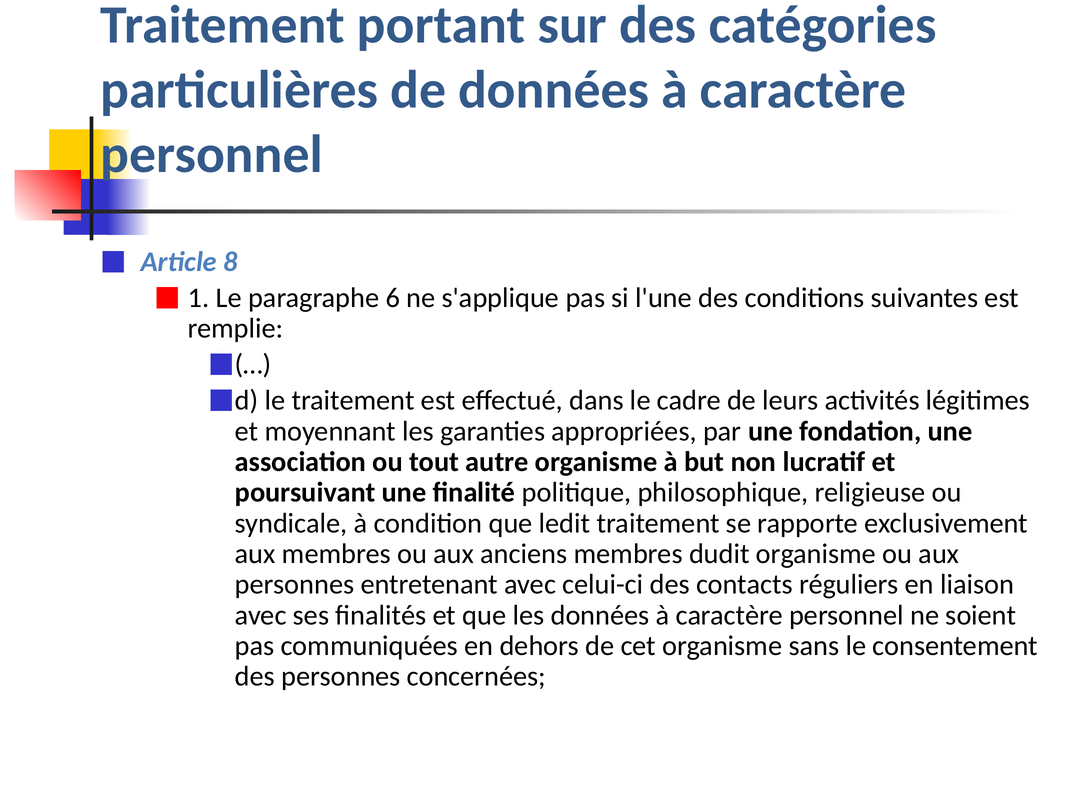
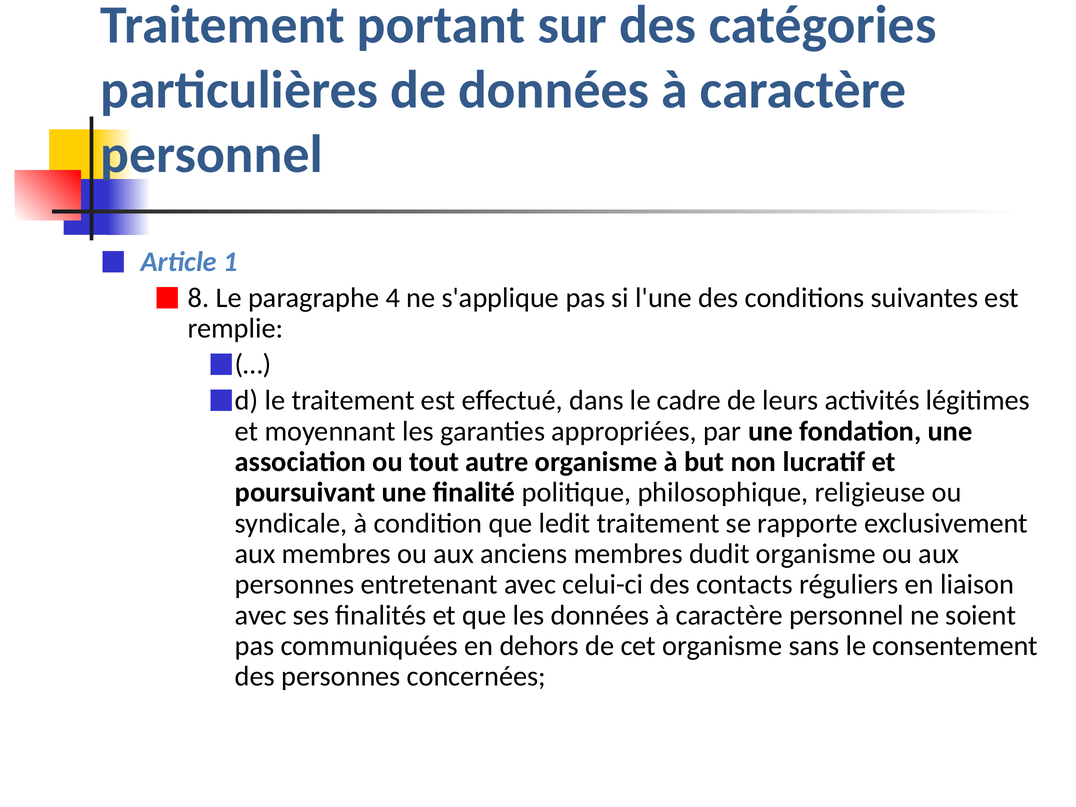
8: 8 -> 1
1: 1 -> 8
6: 6 -> 4
